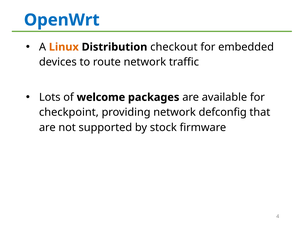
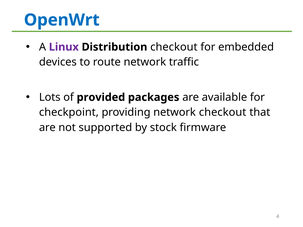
Linux colour: orange -> purple
welcome: welcome -> provided
network defconfig: defconfig -> checkout
